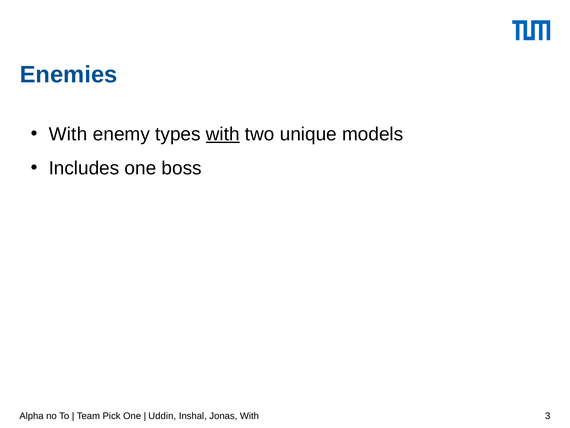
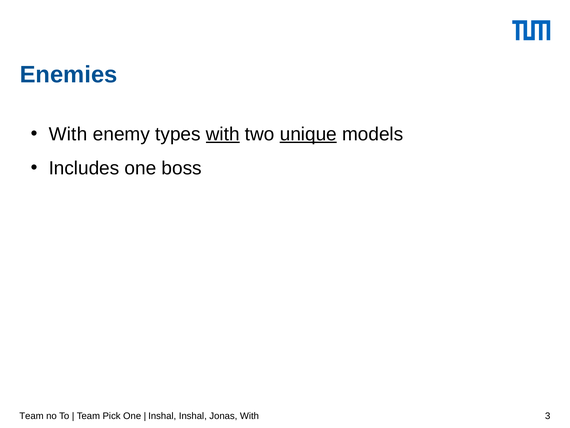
unique underline: none -> present
Alpha at (31, 416): Alpha -> Team
Uddin at (162, 416): Uddin -> Inshal
